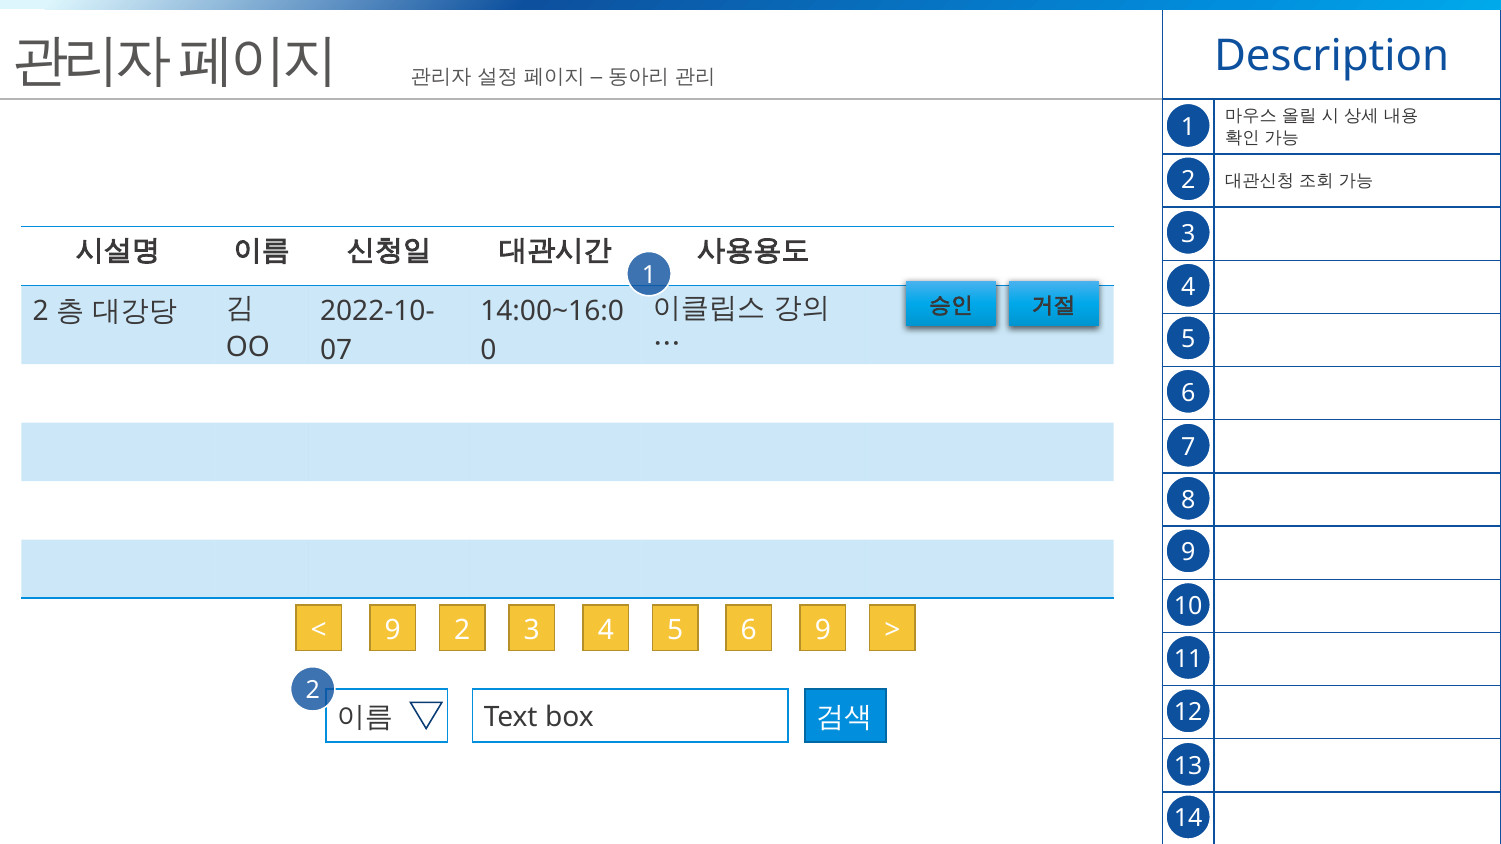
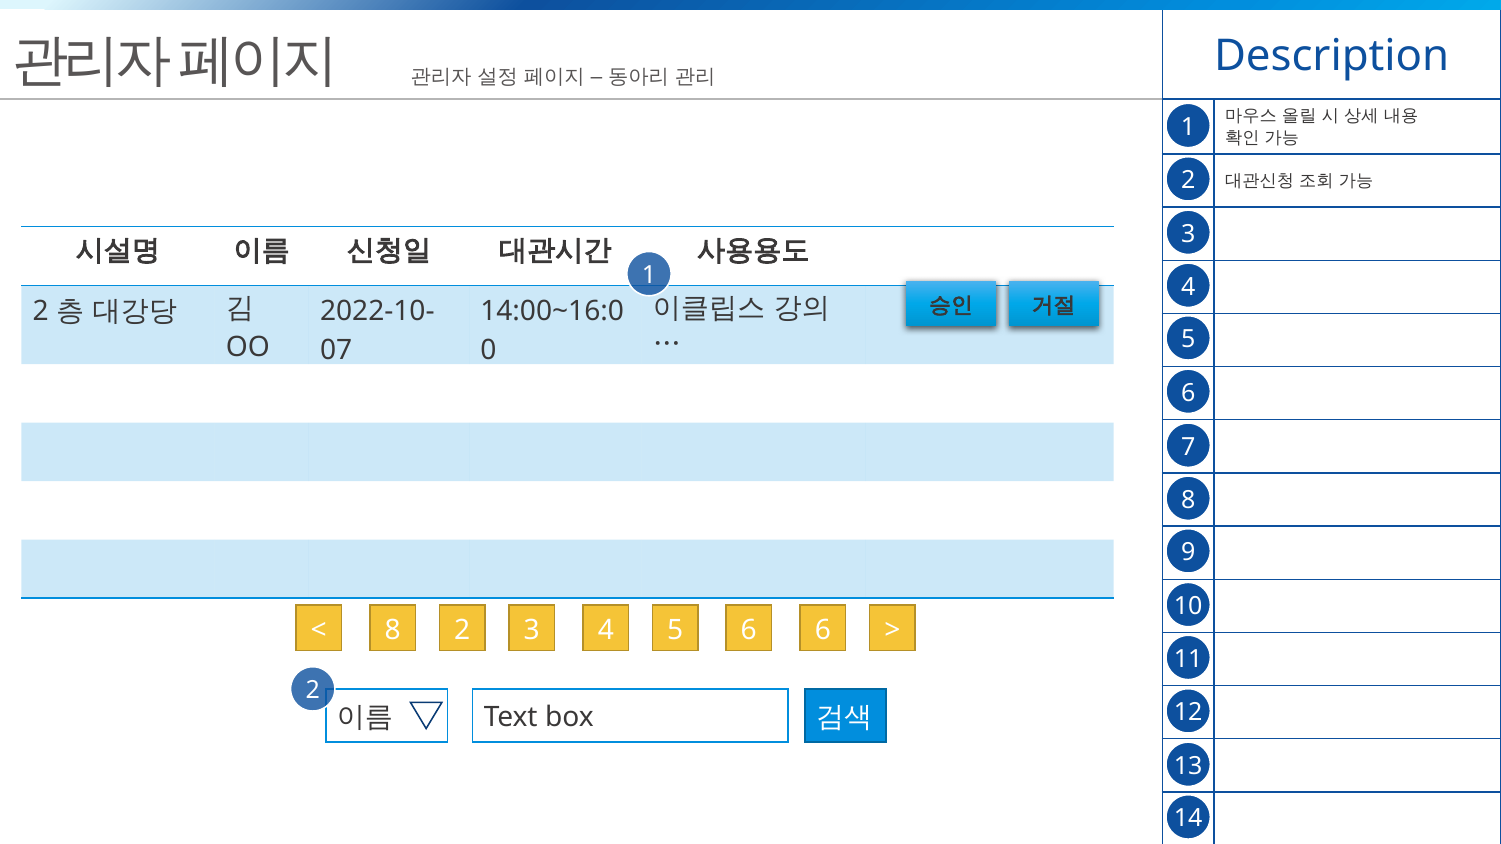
9 at (393, 630): 9 -> 8
6 9: 9 -> 6
